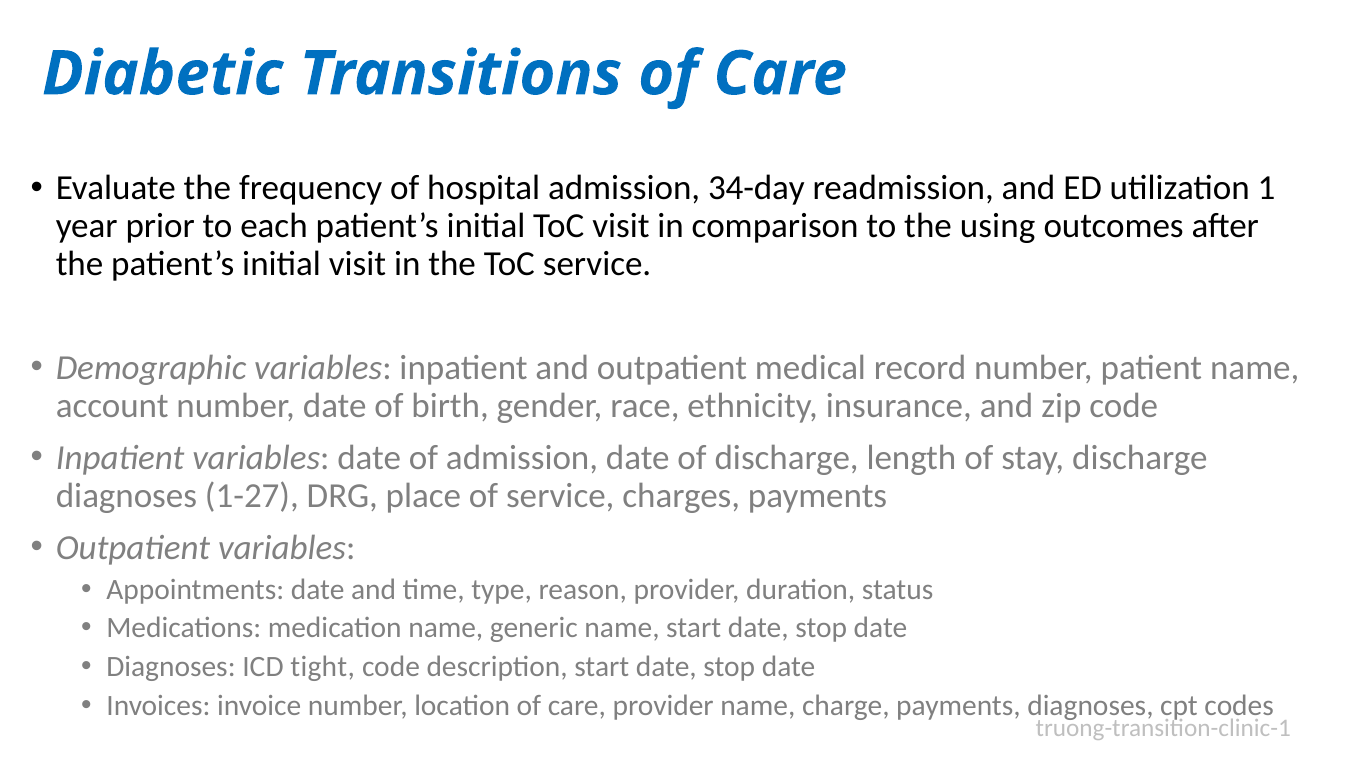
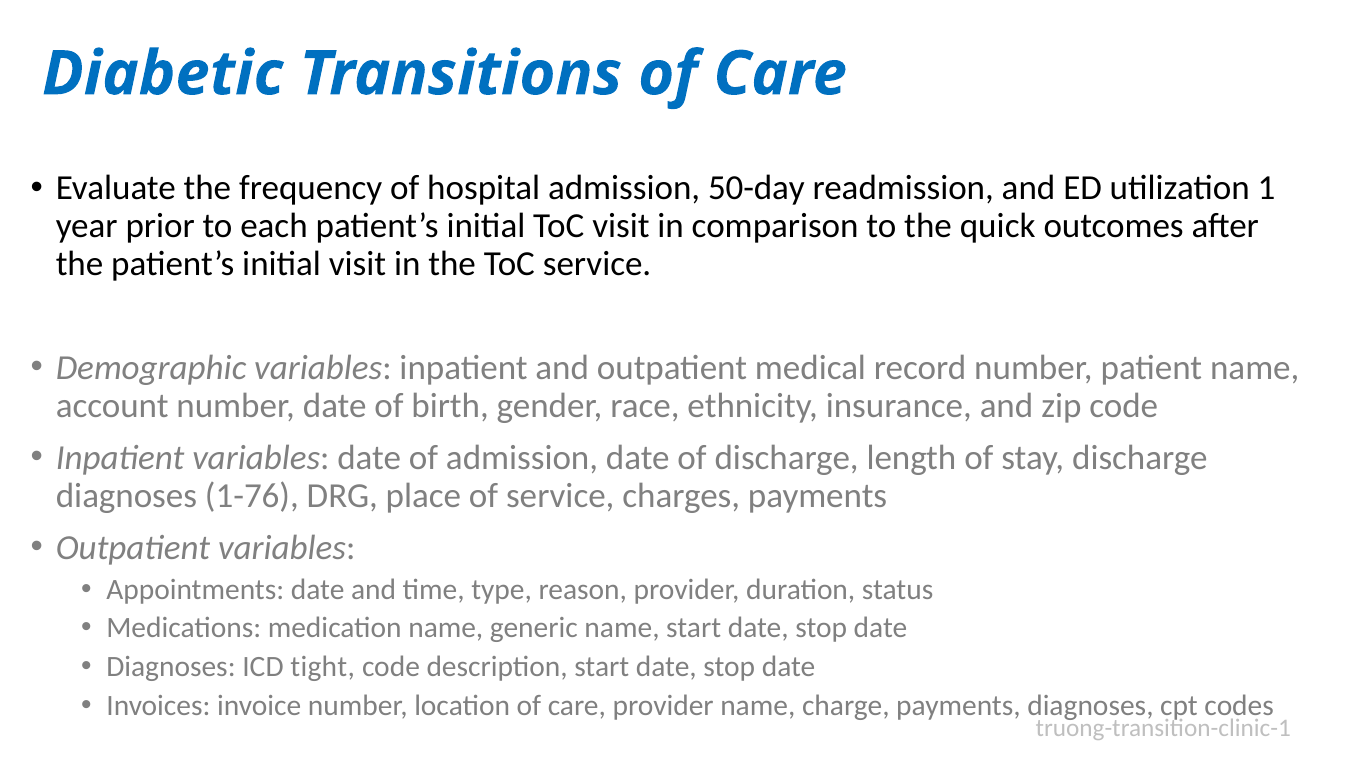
34-day: 34-day -> 50-day
using: using -> quick
1-27: 1-27 -> 1-76
